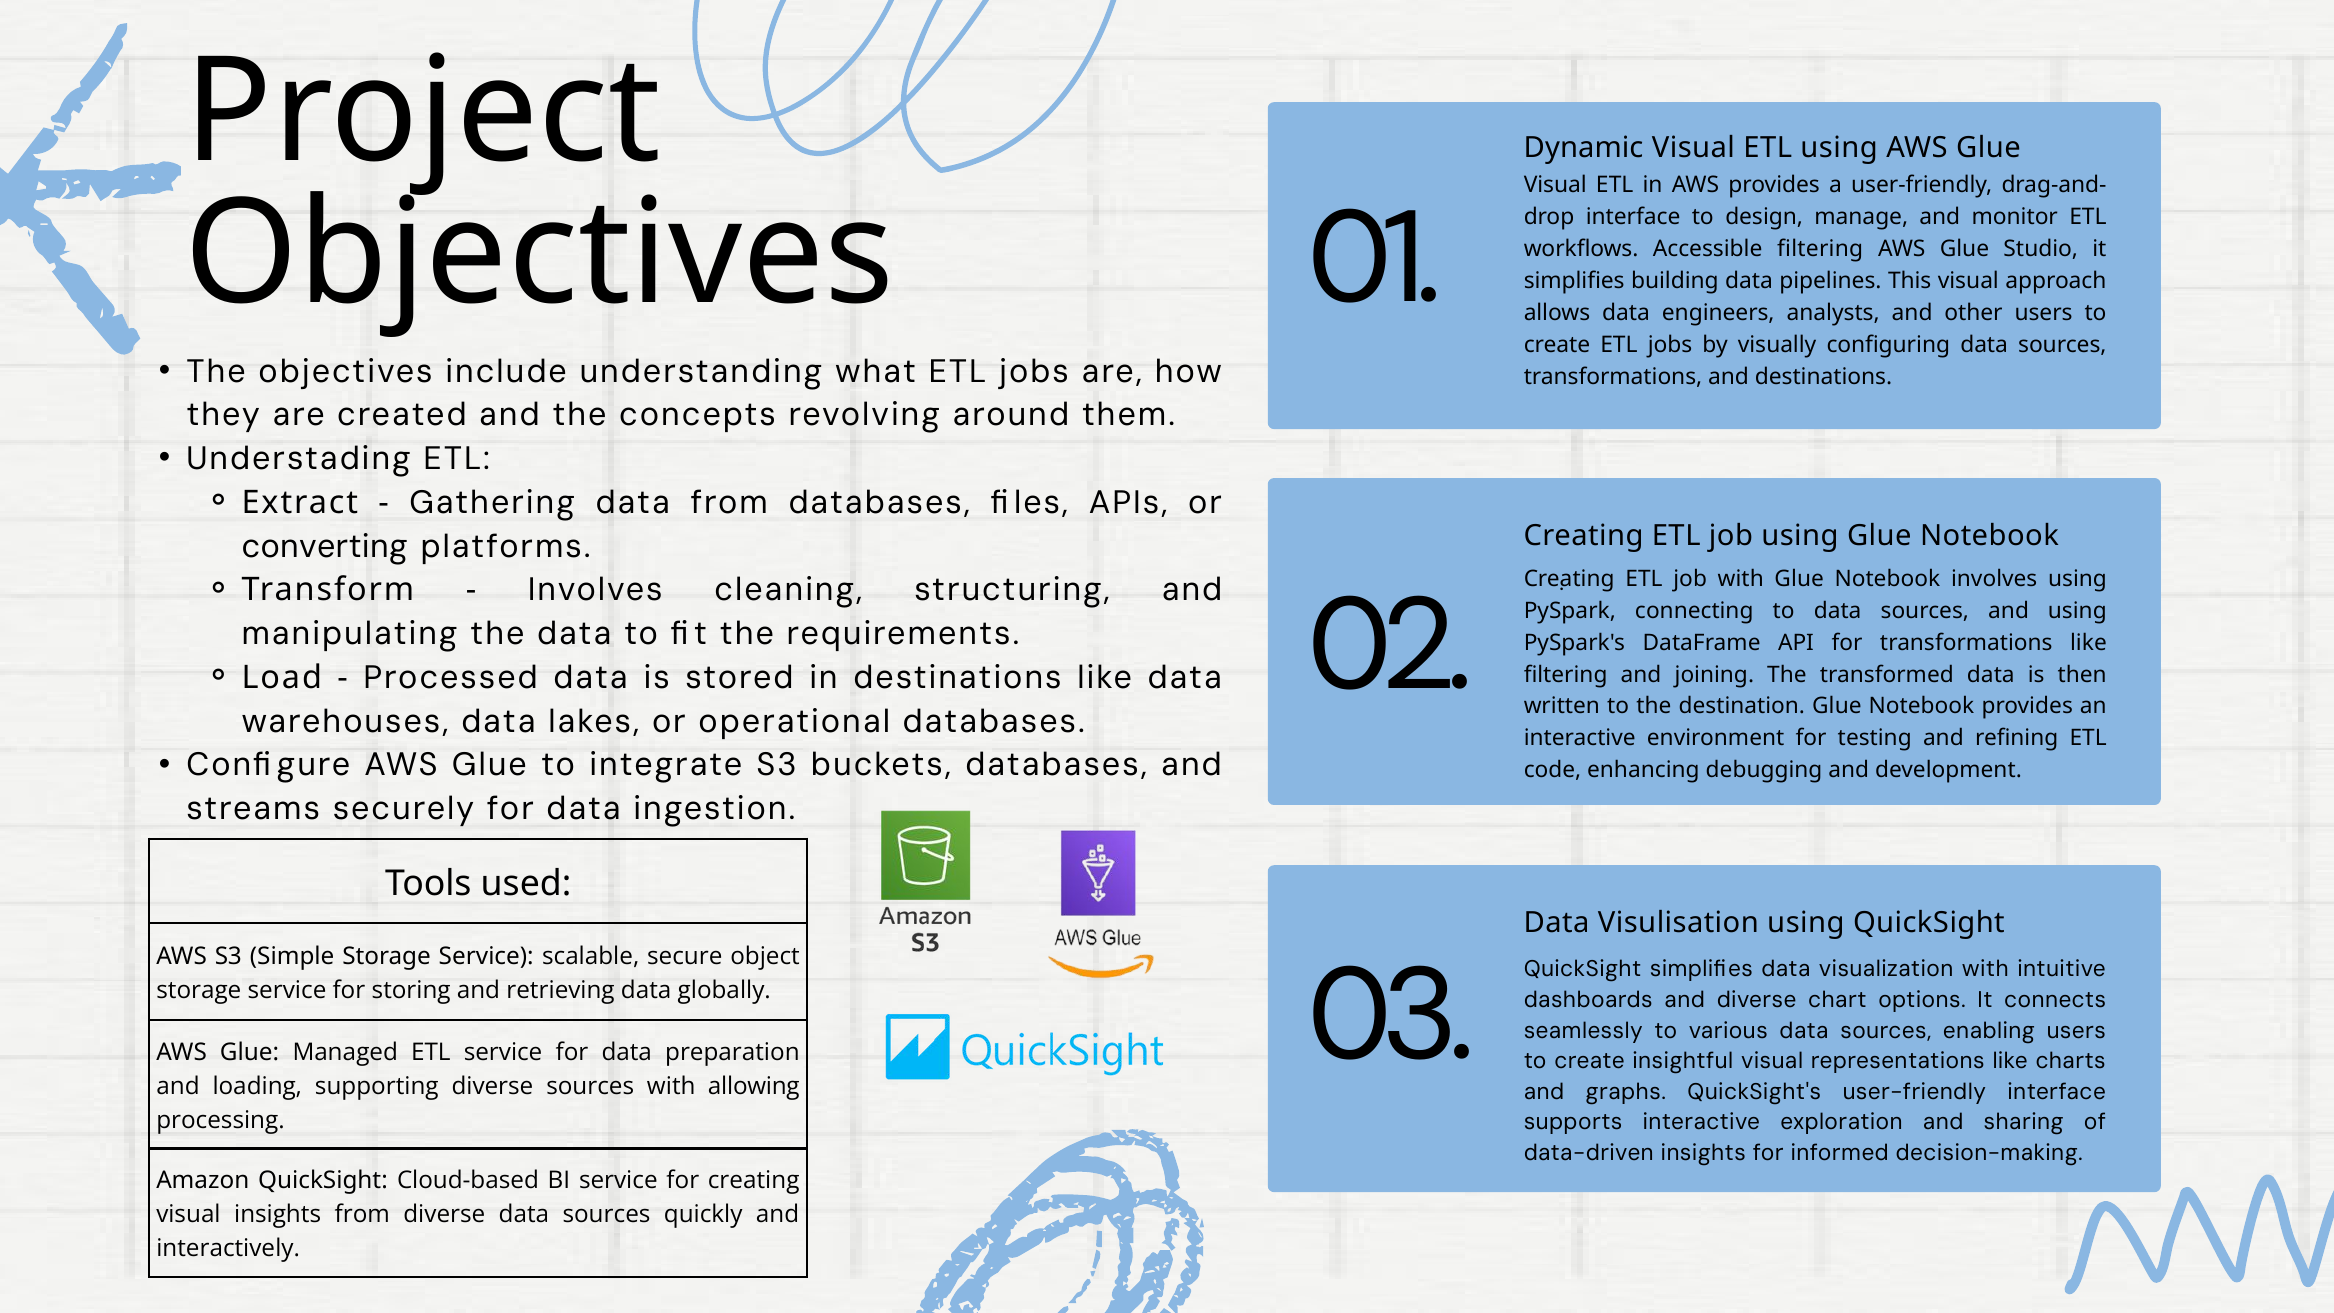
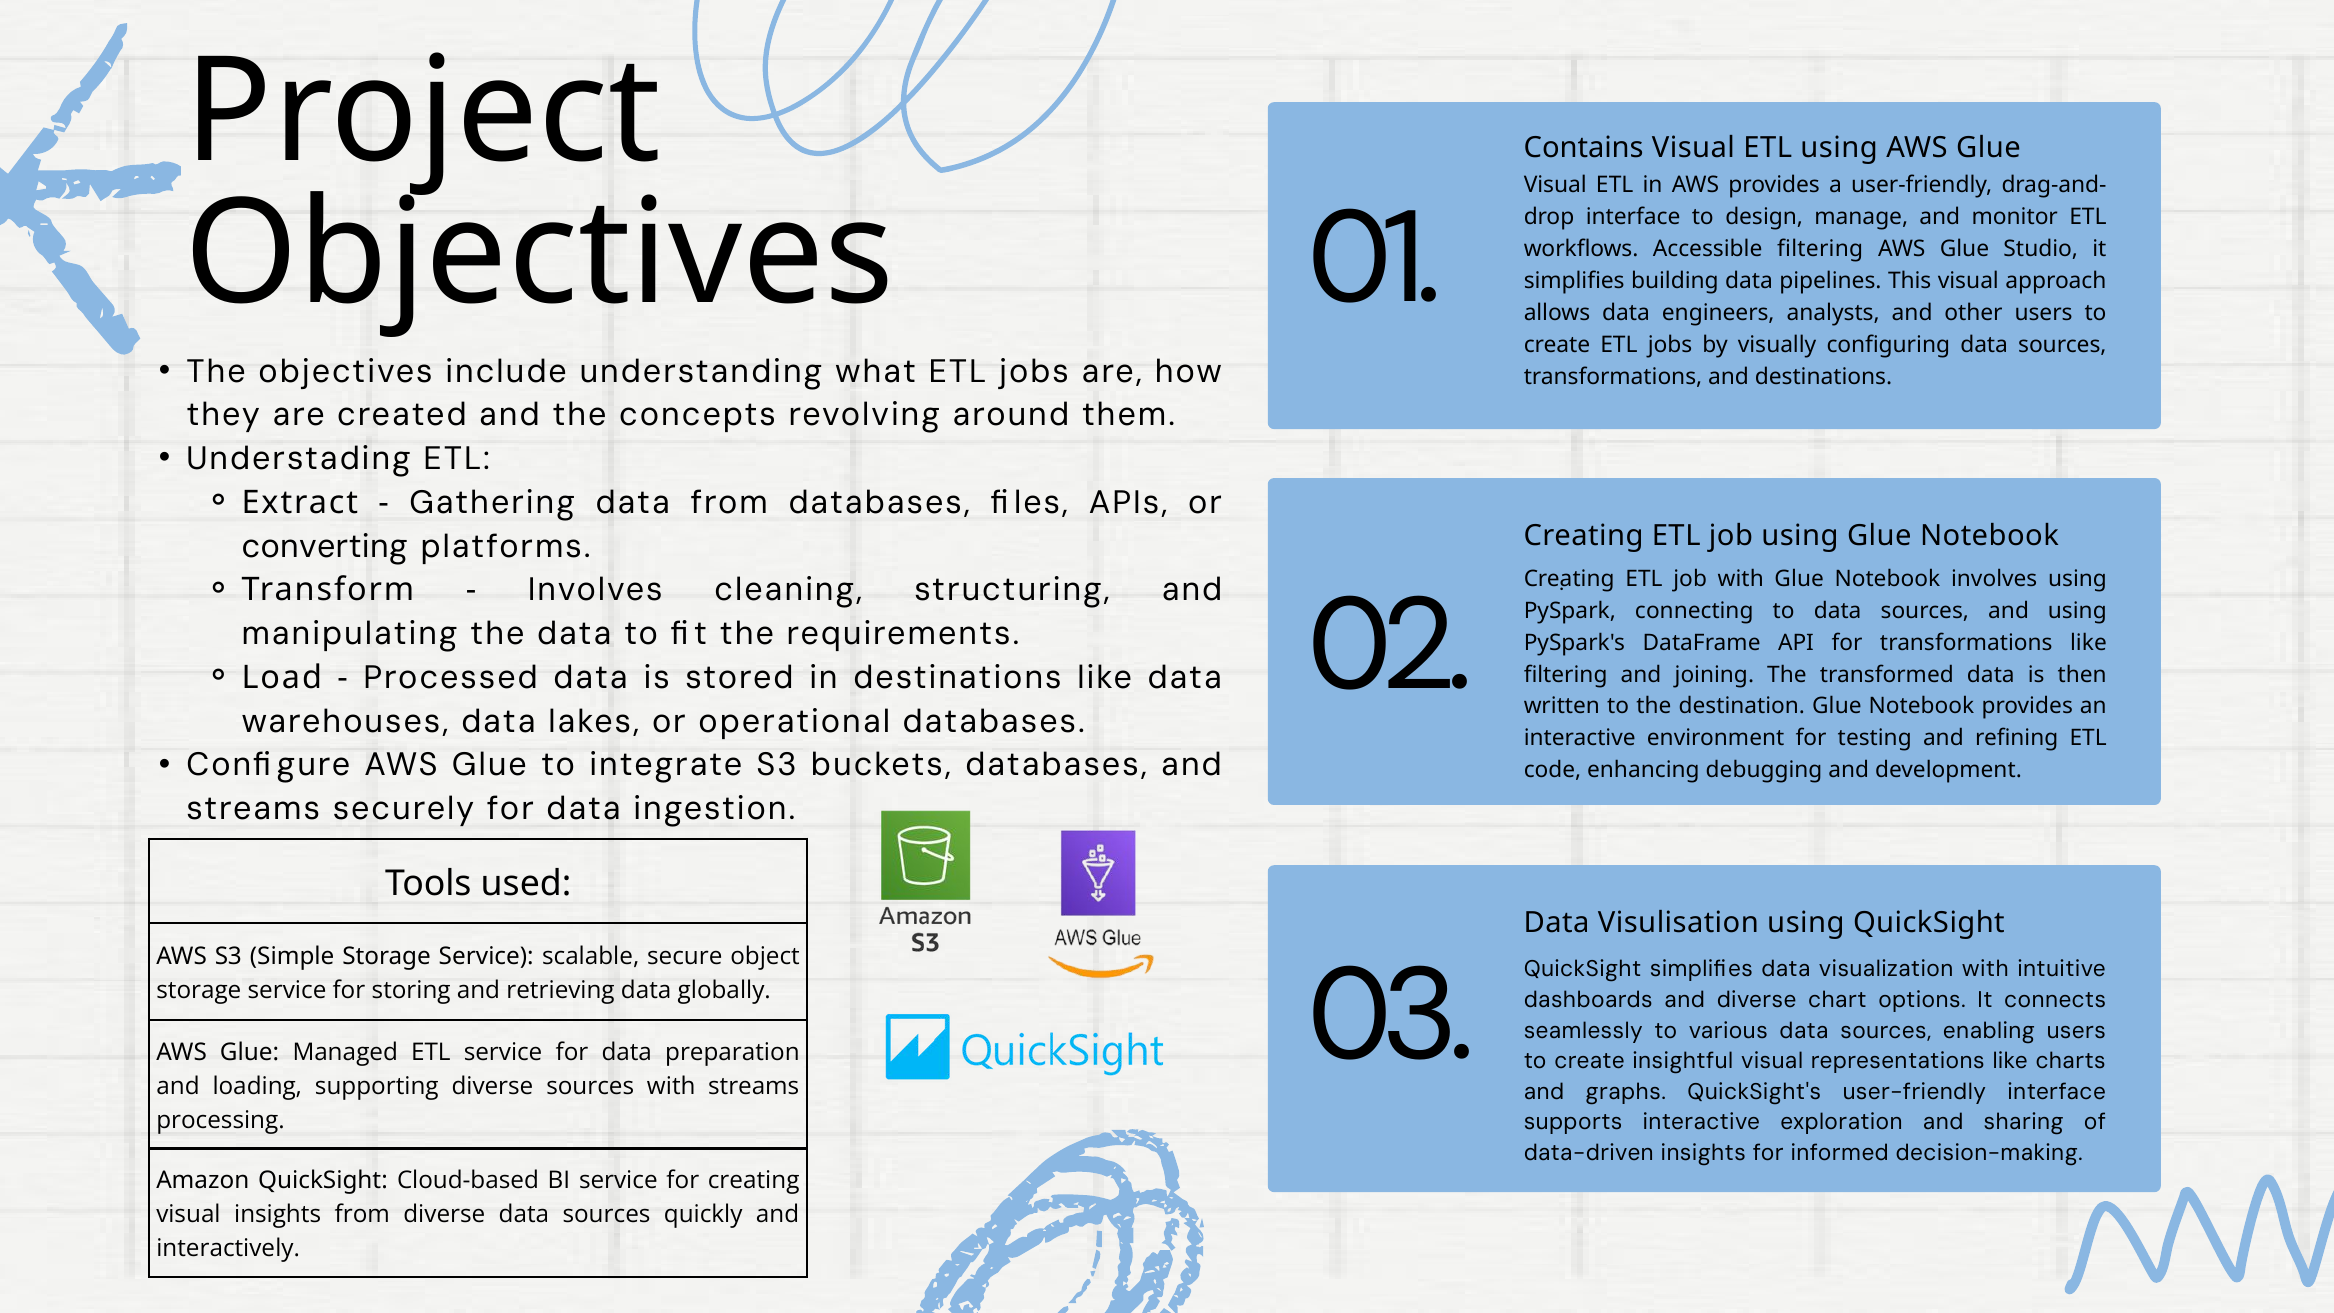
Dynamic: Dynamic -> Contains
with allowing: allowing -> streams
